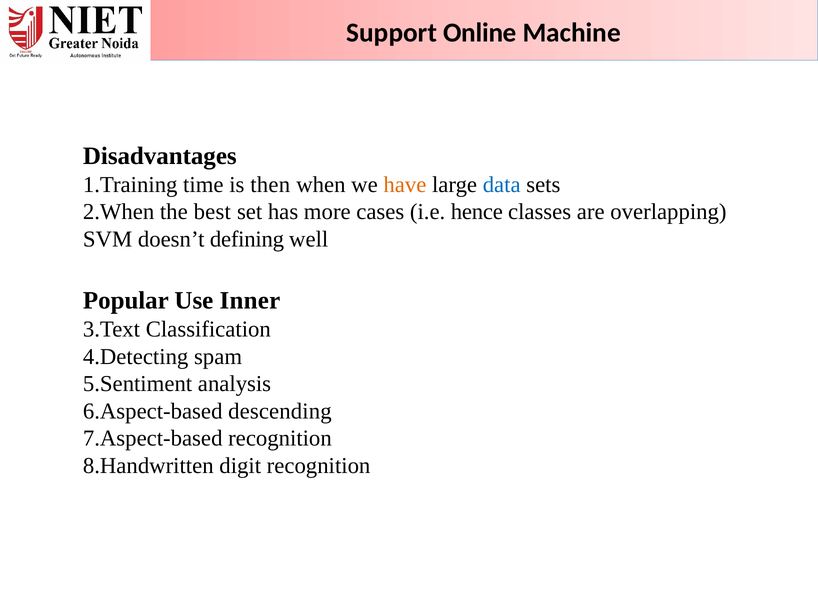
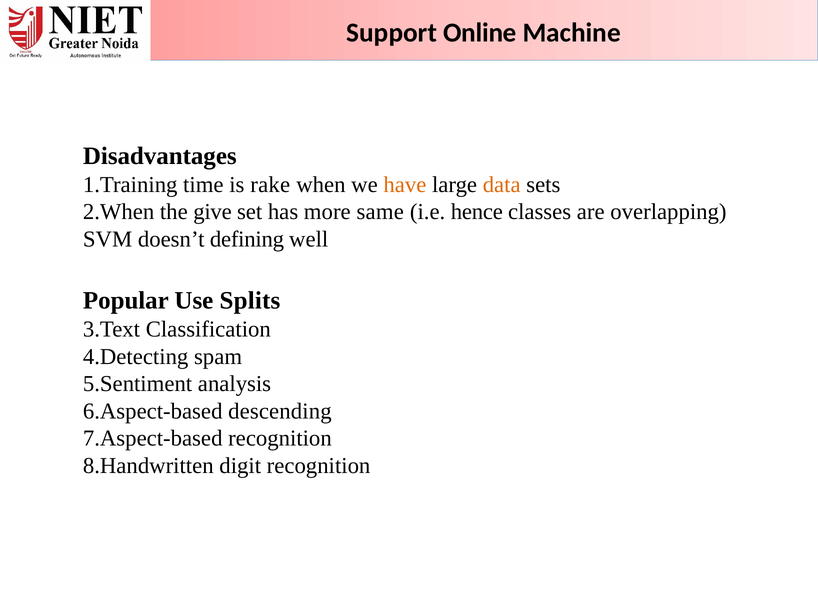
then: then -> rake
data colour: blue -> orange
best: best -> give
cases: cases -> same
Inner: Inner -> Splits
